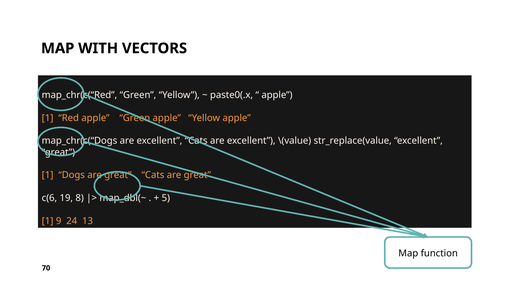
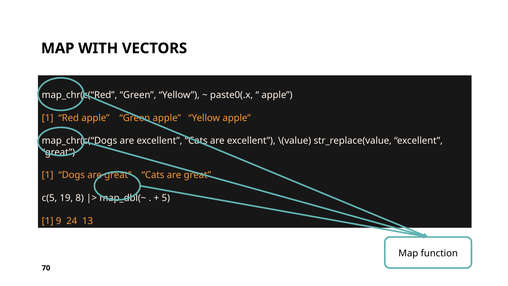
c(6: c(6 -> c(5
